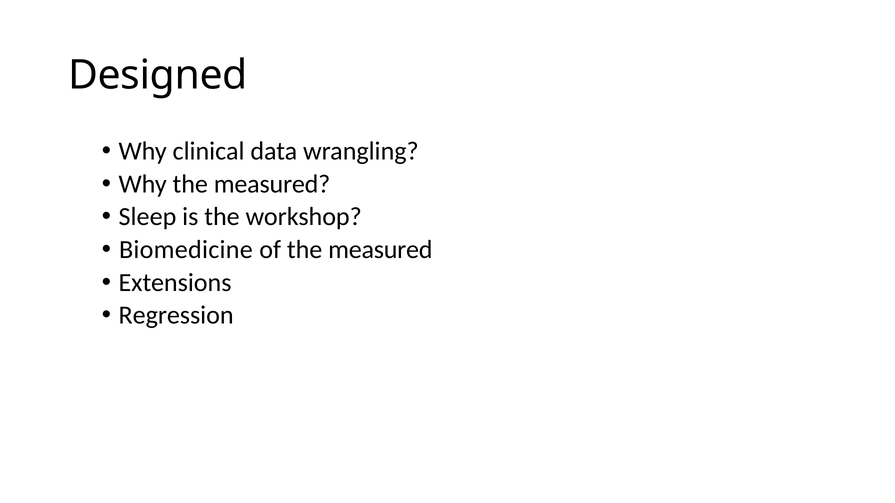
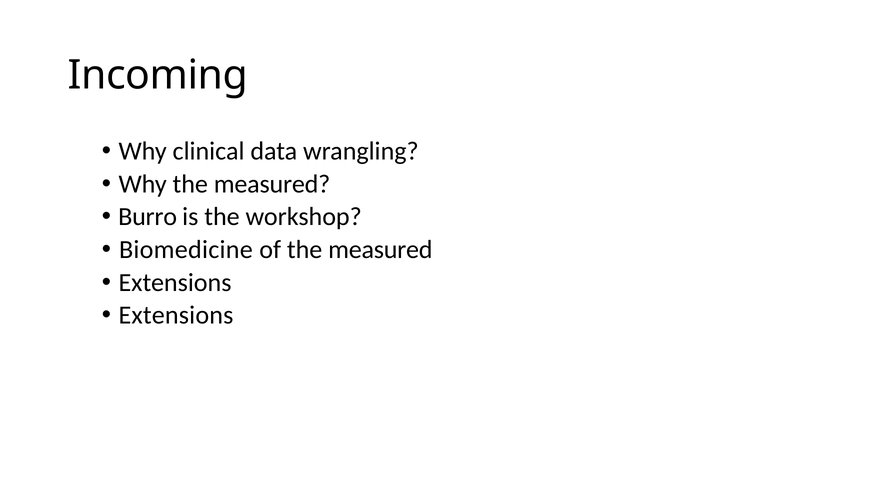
Designed: Designed -> Incoming
Sleep: Sleep -> Burro
Regression at (176, 316): Regression -> Extensions
